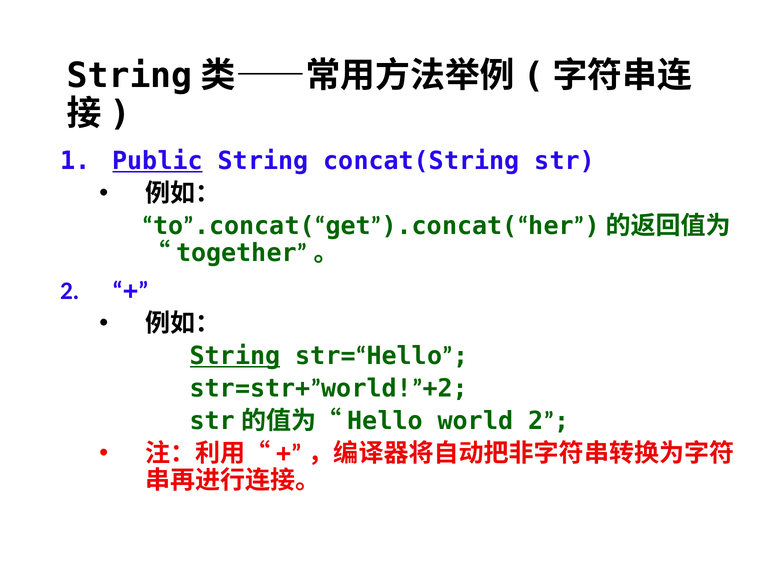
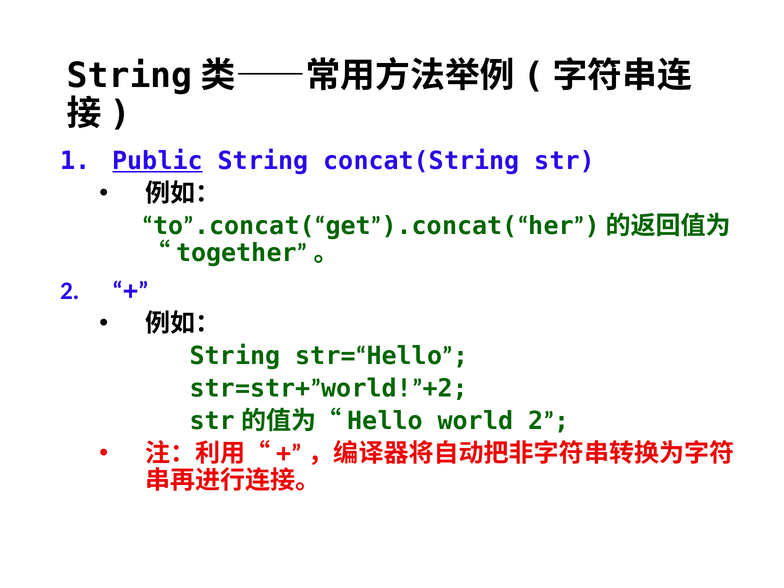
String at (235, 356) underline: present -> none
